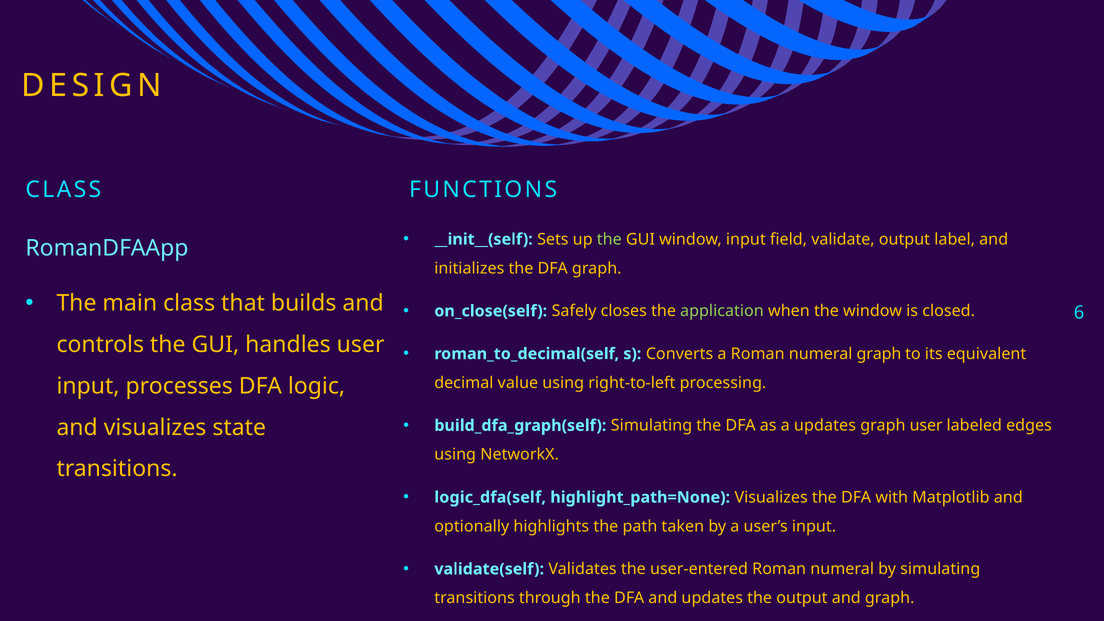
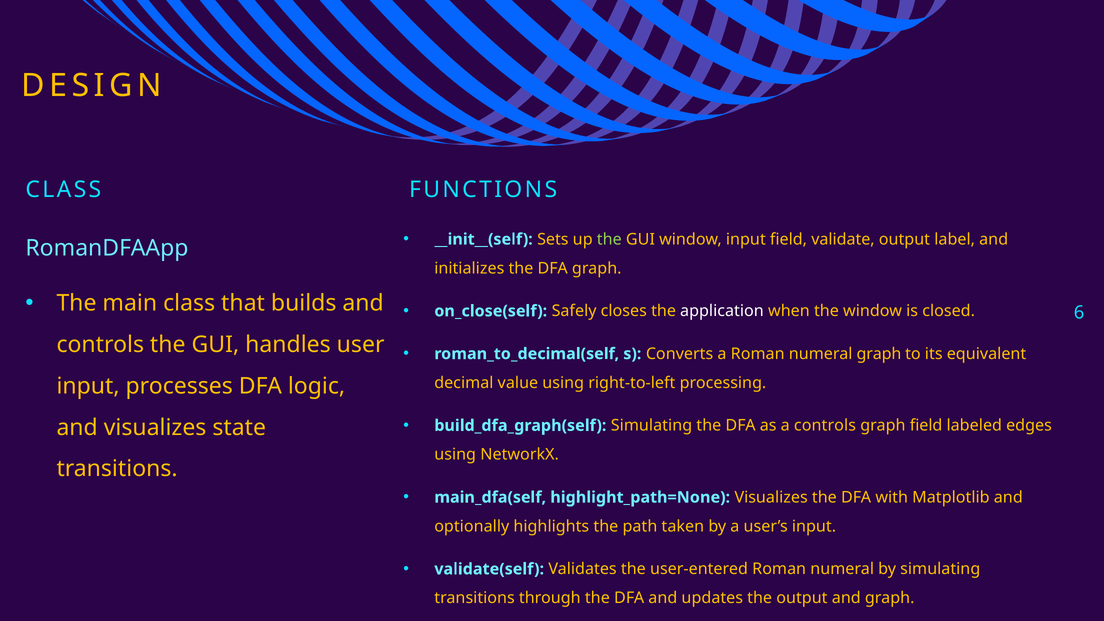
application colour: light green -> white
a updates: updates -> controls
graph user: user -> field
logic_dfa(self: logic_dfa(self -> main_dfa(self
